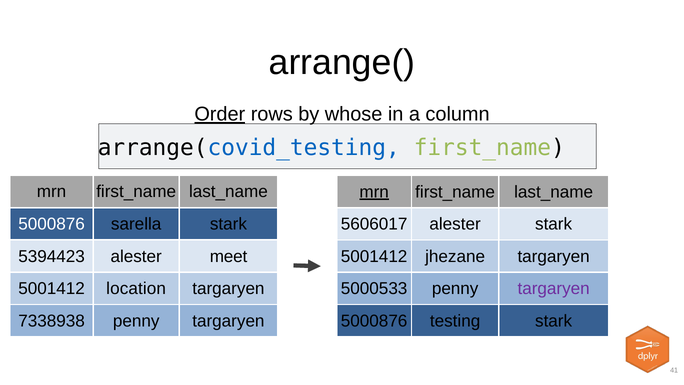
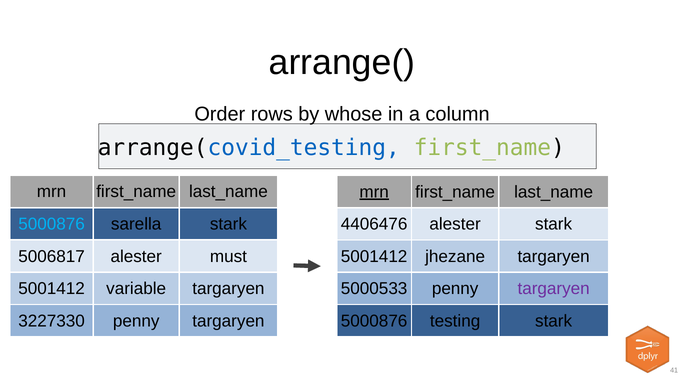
Order underline: present -> none
5000876 at (52, 224) colour: white -> light blue
5606017: 5606017 -> 4406476
5394423: 5394423 -> 5006817
meet: meet -> must
location: location -> variable
7338938: 7338938 -> 3227330
